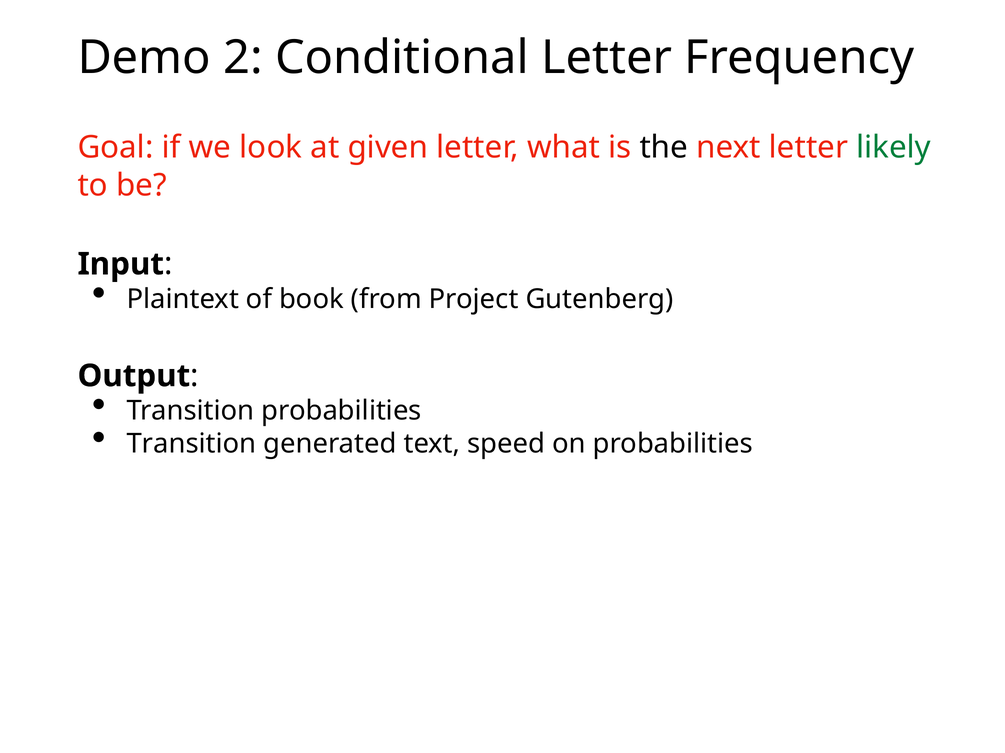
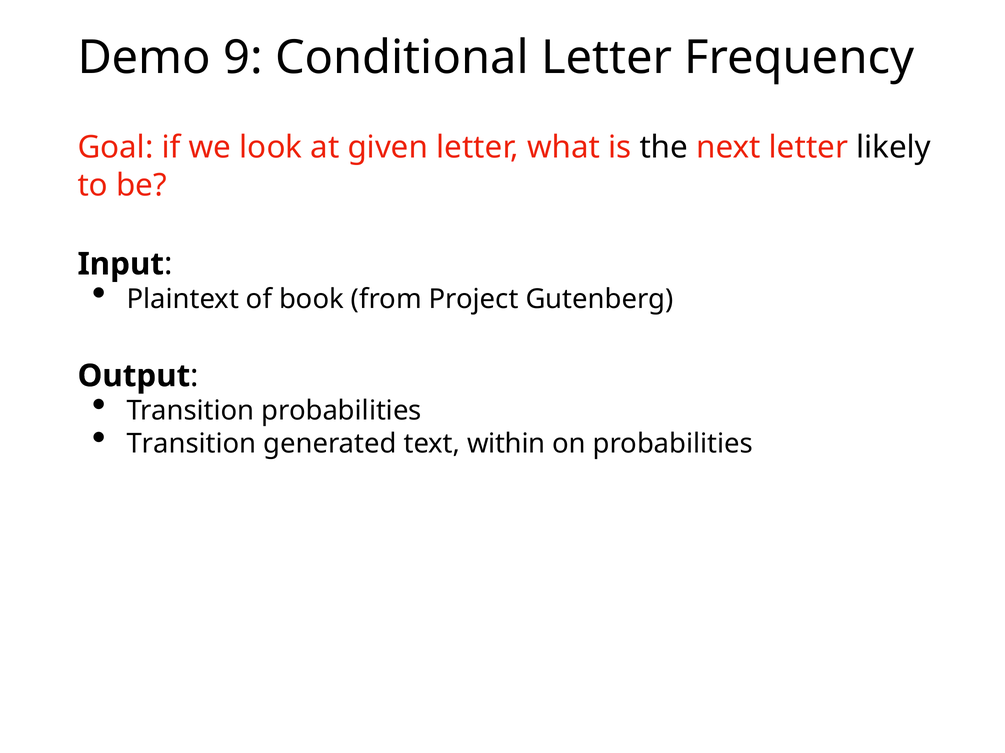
2: 2 -> 9
likely colour: green -> black
speed: speed -> within
